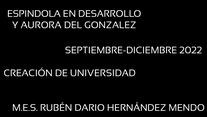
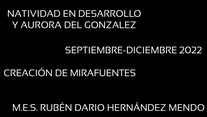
ESPINDOLA: ESPINDOLA -> NATIVIDAD
UNIVERSIDAD: UNIVERSIDAD -> MIRAFUENTES
